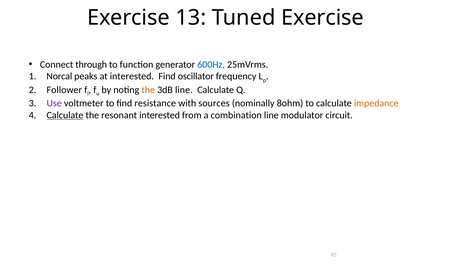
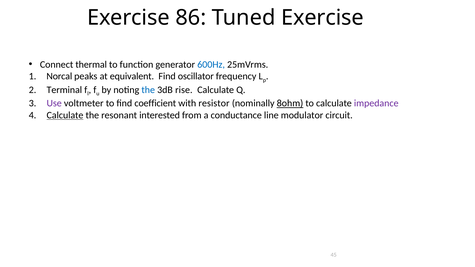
13: 13 -> 86
through: through -> thermal
at interested: interested -> equivalent
Follower: Follower -> Terminal
the at (148, 90) colour: orange -> blue
3dB line: line -> rise
resistance: resistance -> coefficient
sources: sources -> resistor
8ohm underline: none -> present
impedance colour: orange -> purple
combination: combination -> conductance
